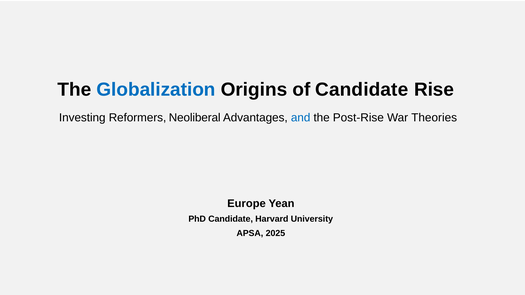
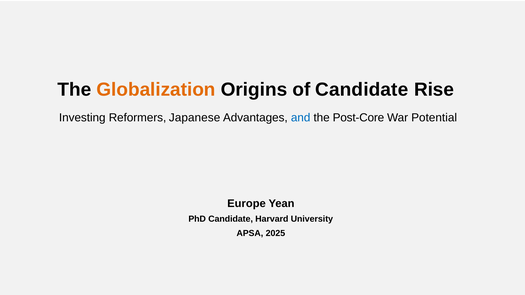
Globalization colour: blue -> orange
Neoliberal: Neoliberal -> Japanese
Post-Rise: Post-Rise -> Post-Core
Theories: Theories -> Potential
